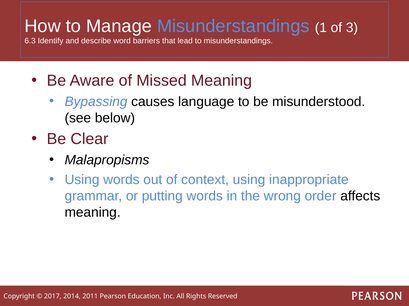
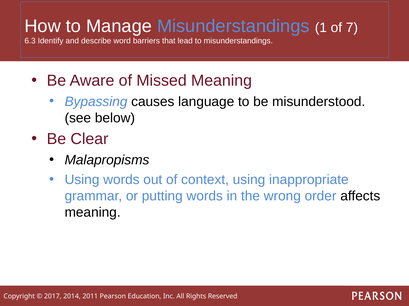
3: 3 -> 7
